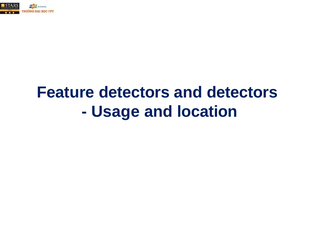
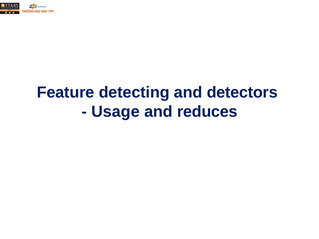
Feature detectors: detectors -> detecting
location: location -> reduces
